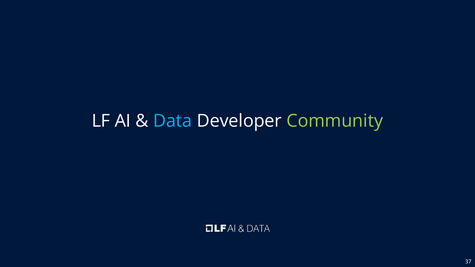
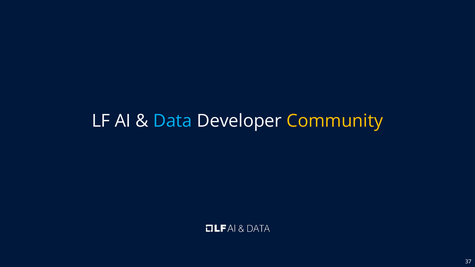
Community colour: light green -> yellow
